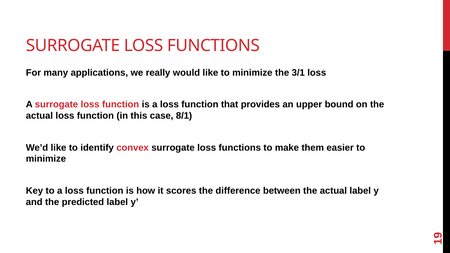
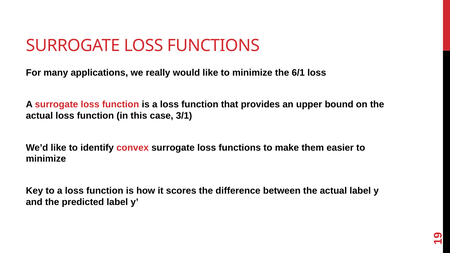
3/1: 3/1 -> 6/1
8/1: 8/1 -> 3/1
